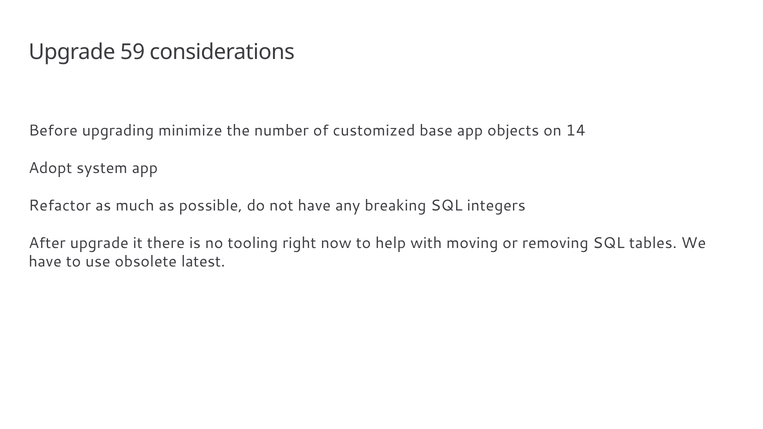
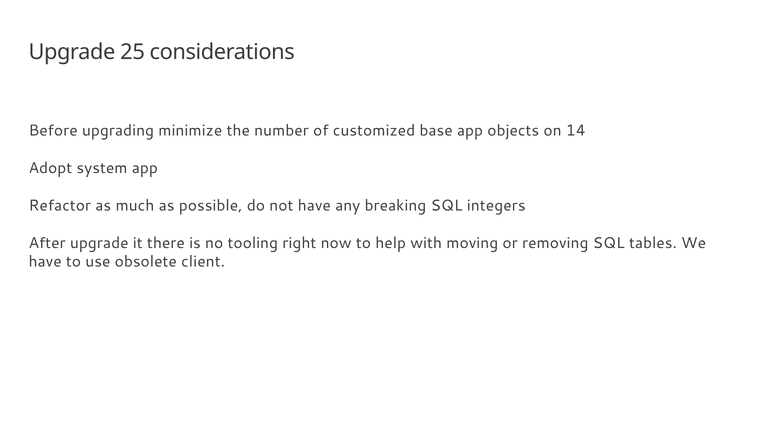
59: 59 -> 25
latest: latest -> client
